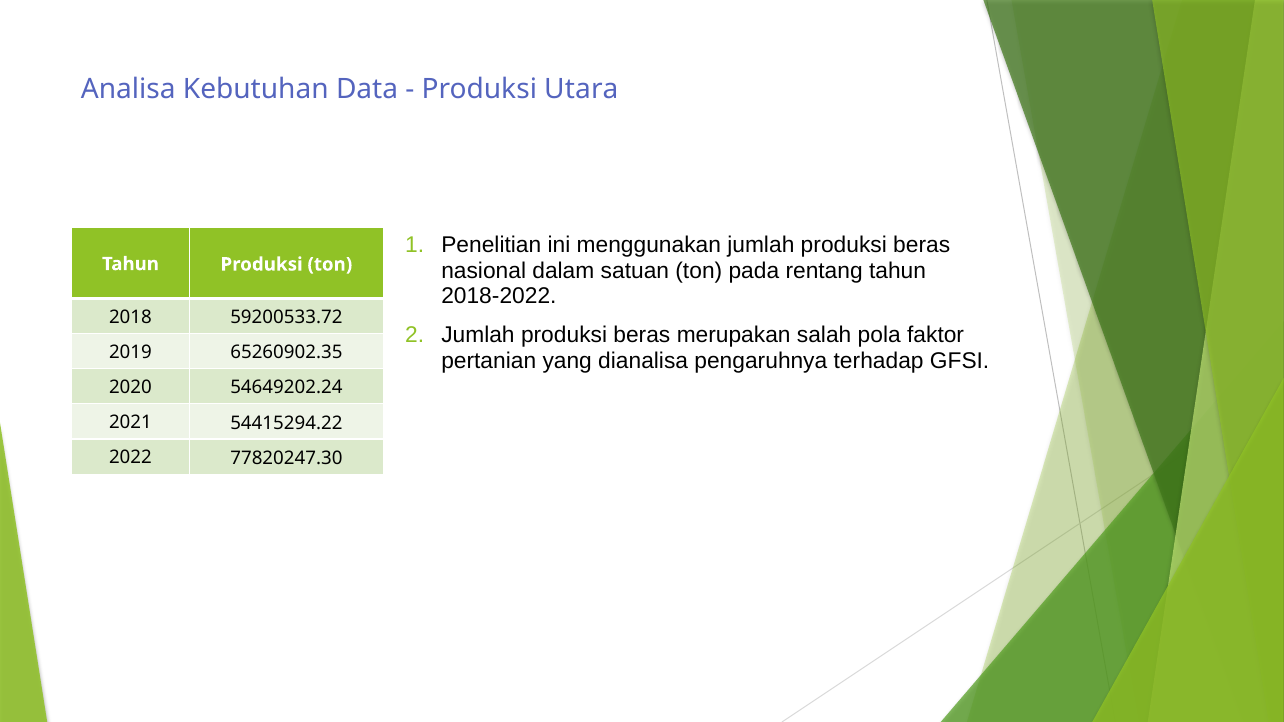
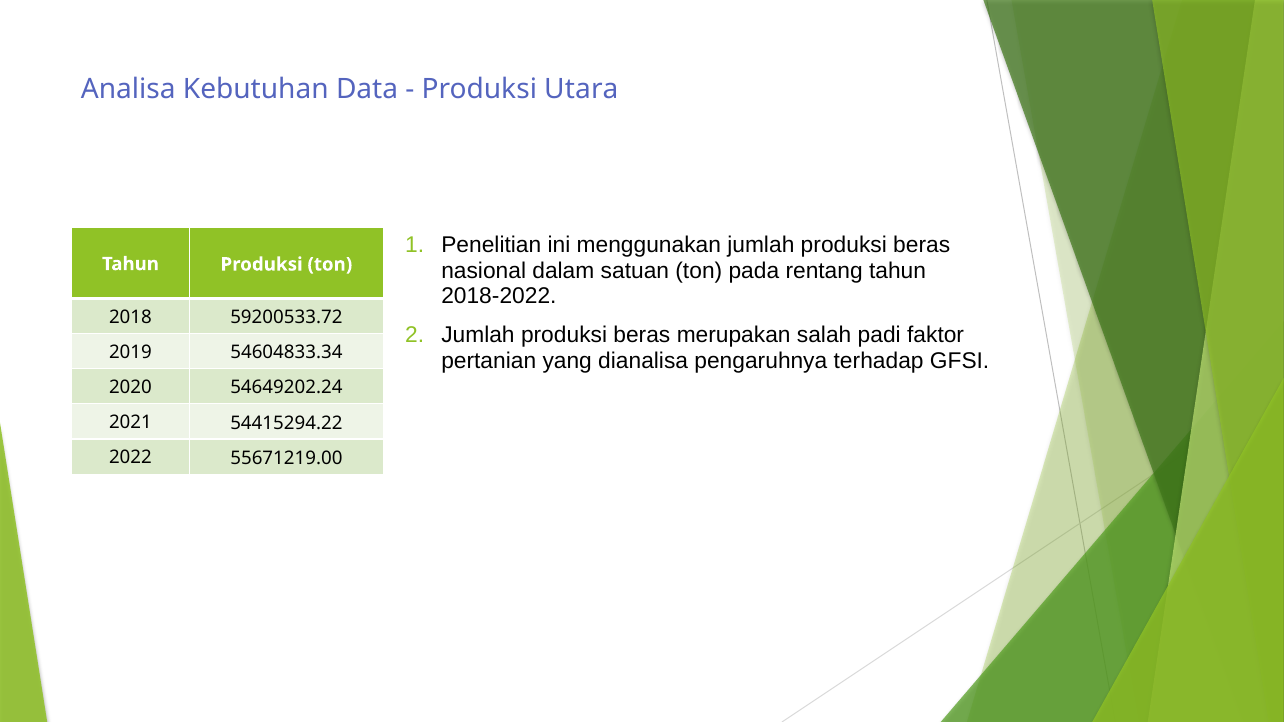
pola: pola -> padi
65260902.35: 65260902.35 -> 54604833.34
77820247.30: 77820247.30 -> 55671219.00
